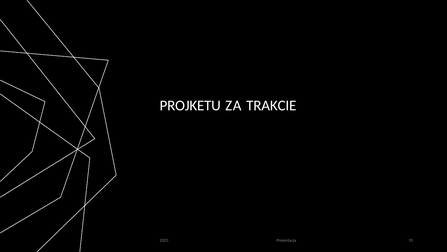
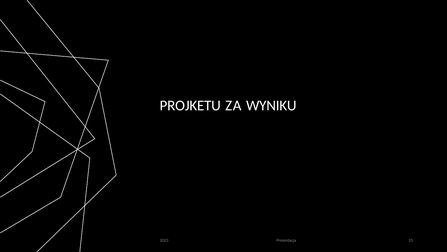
TRAKCIE: TRAKCIE -> WYNIKU
